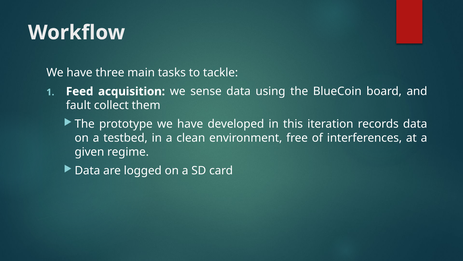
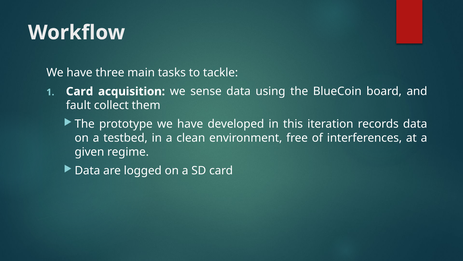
Feed at (80, 91): Feed -> Card
